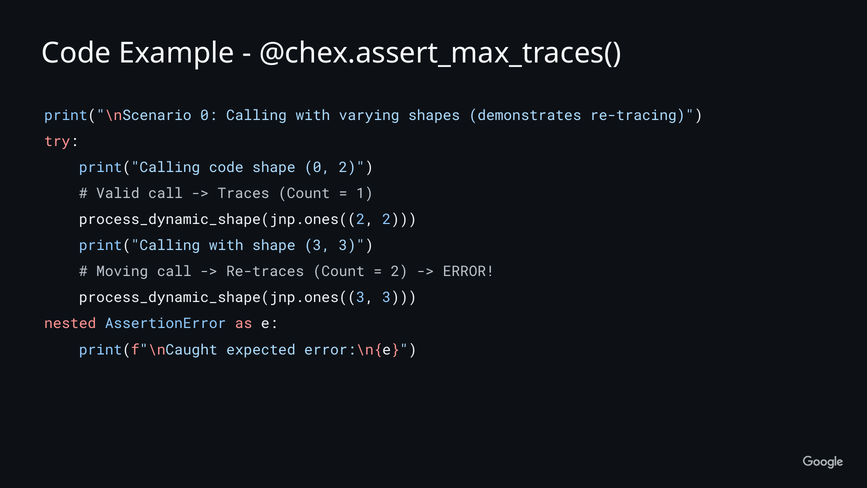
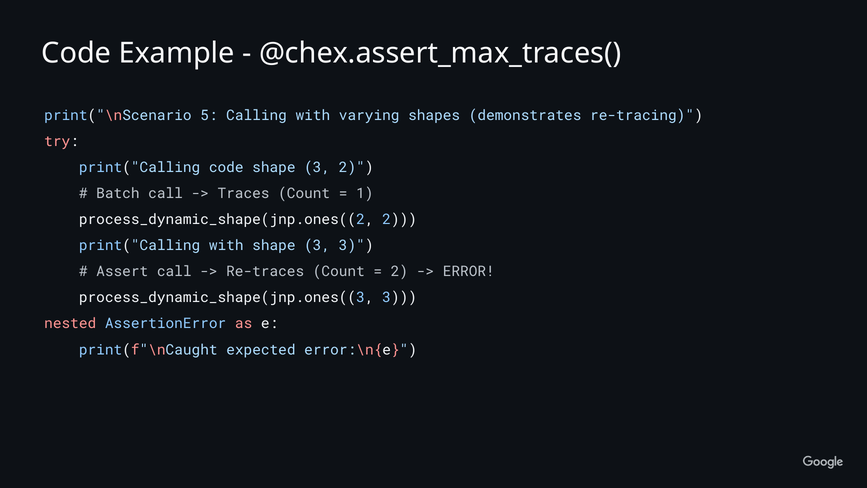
print("\nScenario 0: 0 -> 5
0 at (317, 167): 0 -> 3
Valid: Valid -> Batch
Moving: Moving -> Assert
